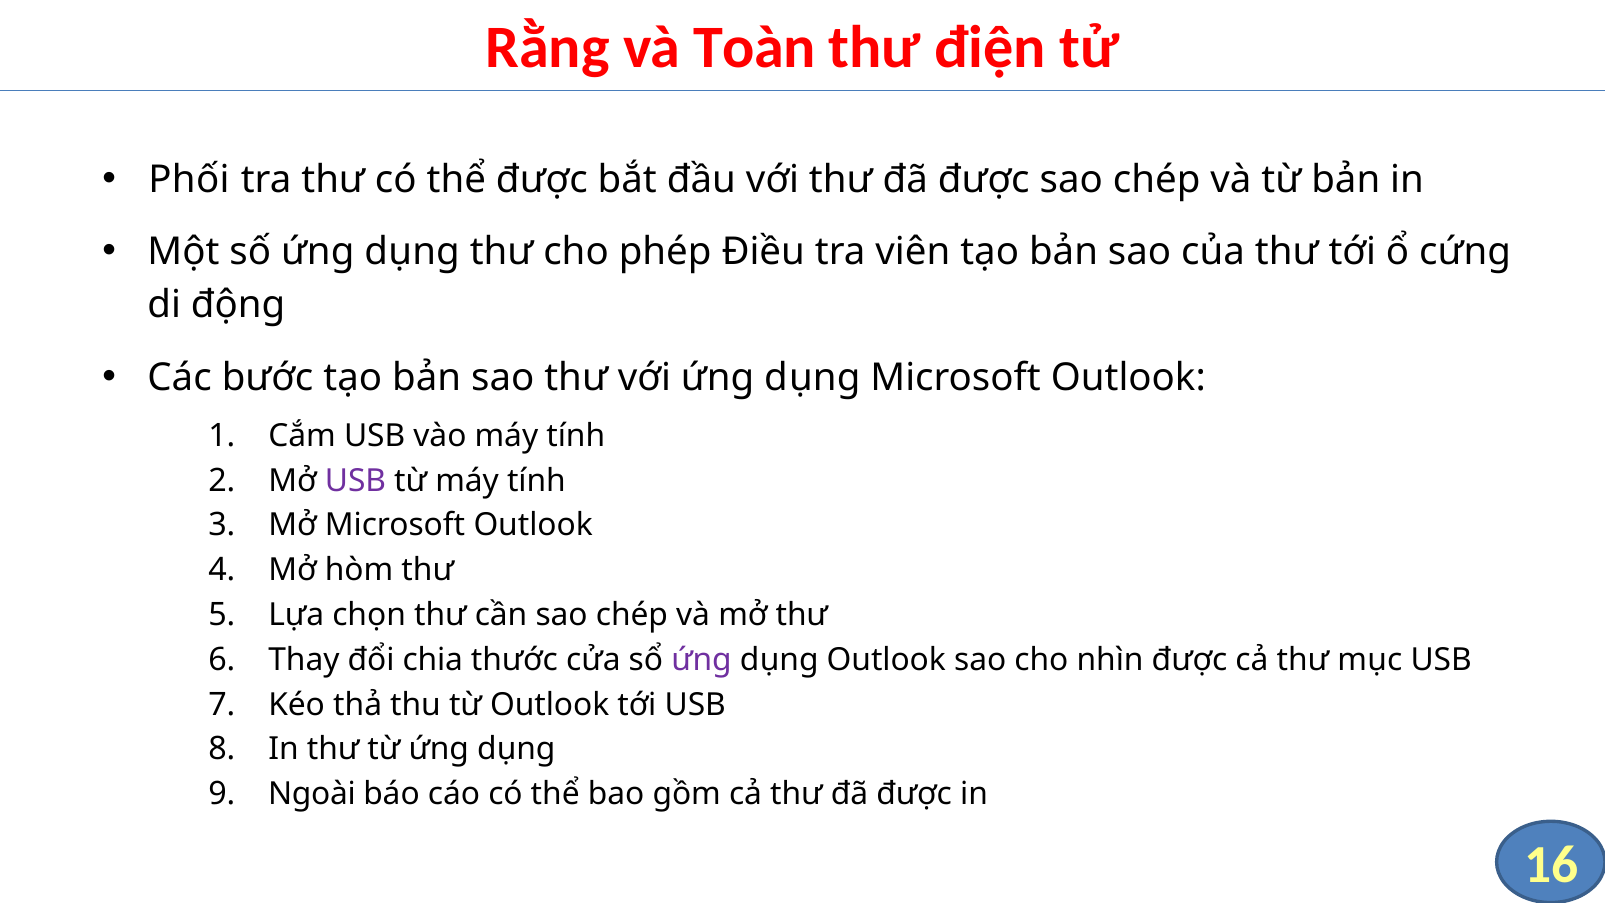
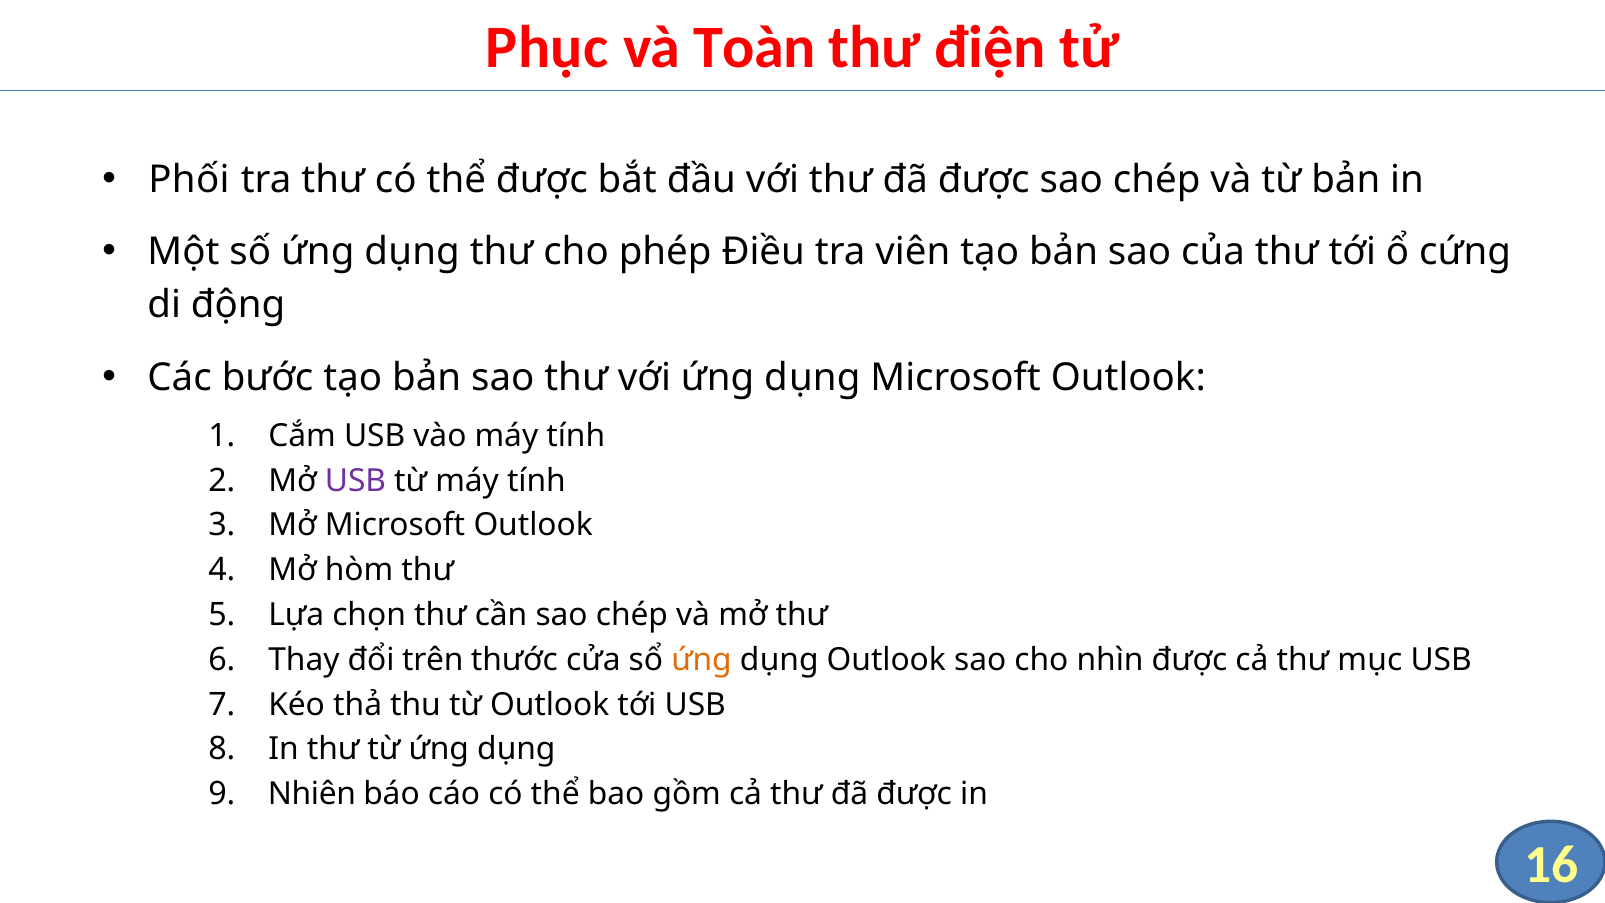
Rằng: Rằng -> Phục
chia: chia -> trên
ứng at (702, 660) colour: purple -> orange
Ngoài: Ngoài -> Nhiên
